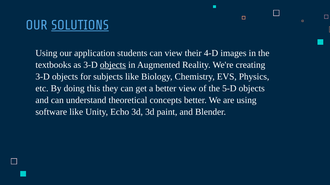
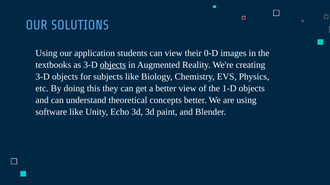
SOLUTIONS underline: present -> none
4-D: 4-D -> 0-D
5-D: 5-D -> 1-D
